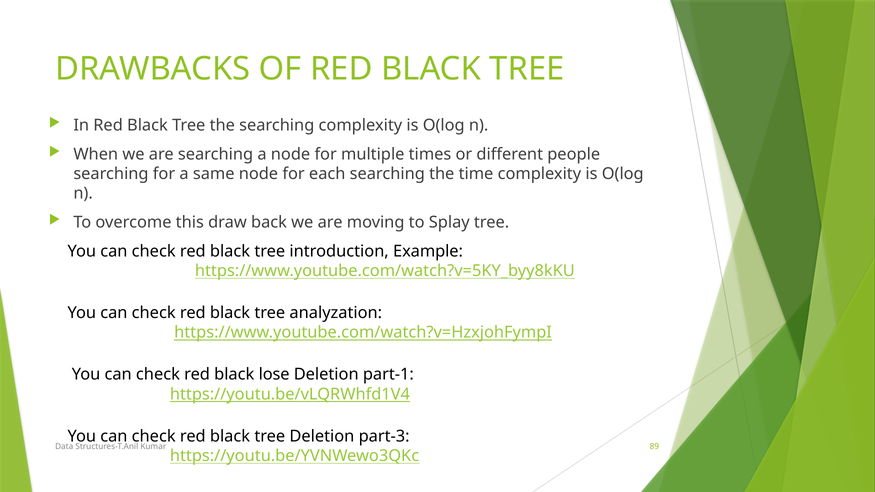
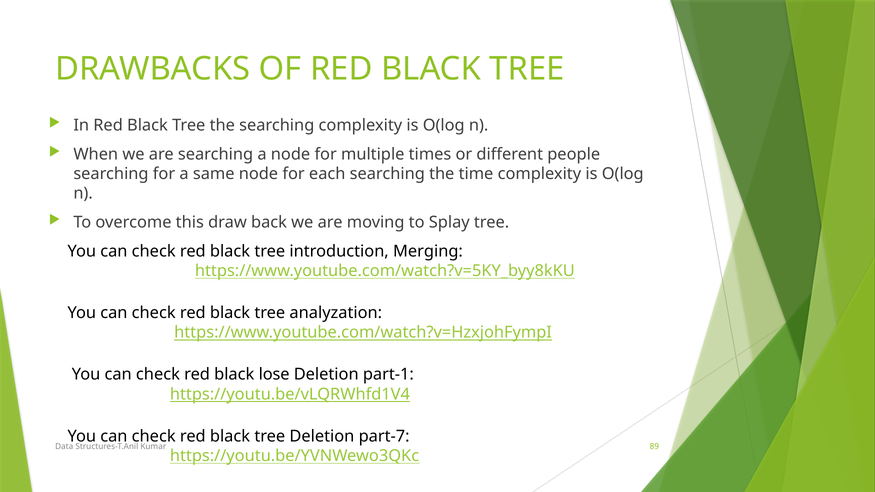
Example: Example -> Merging
part-3: part-3 -> part-7
